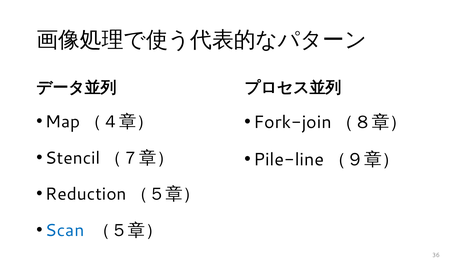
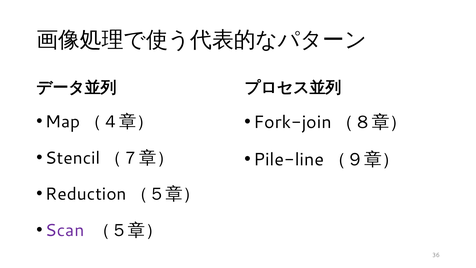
Scan colour: blue -> purple
